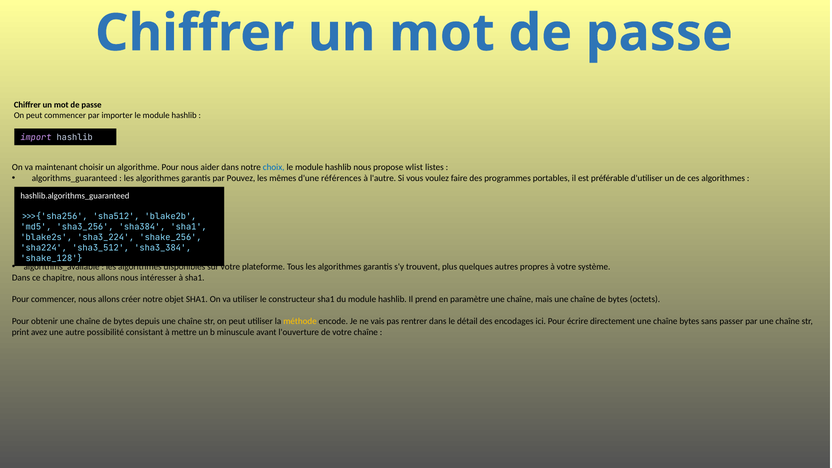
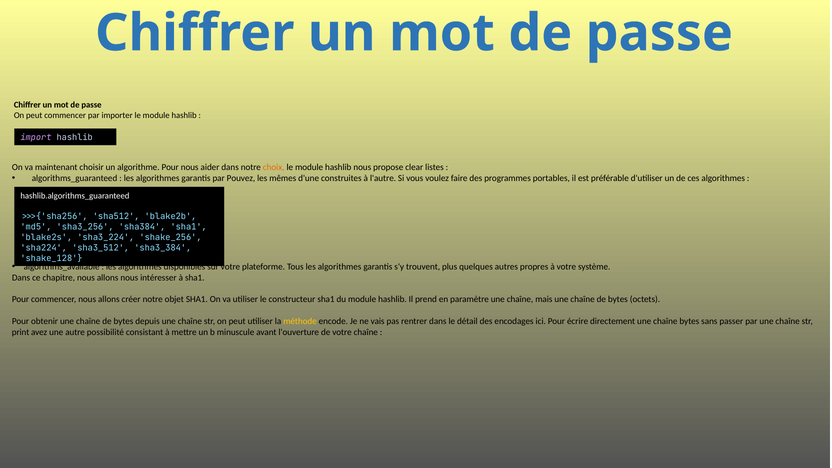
choix colour: blue -> orange
wlist: wlist -> clear
références: références -> construites
